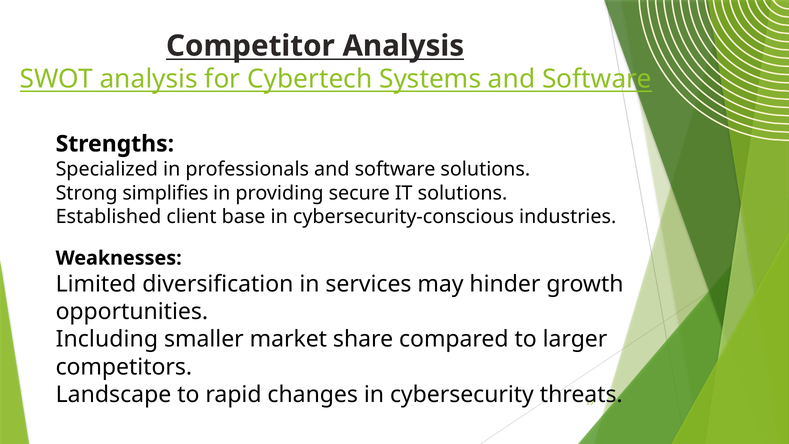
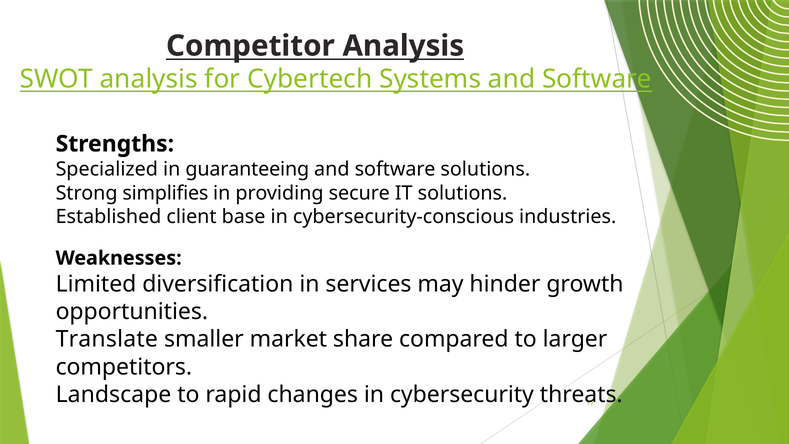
professionals: professionals -> guaranteeing
Including: Including -> Translate
